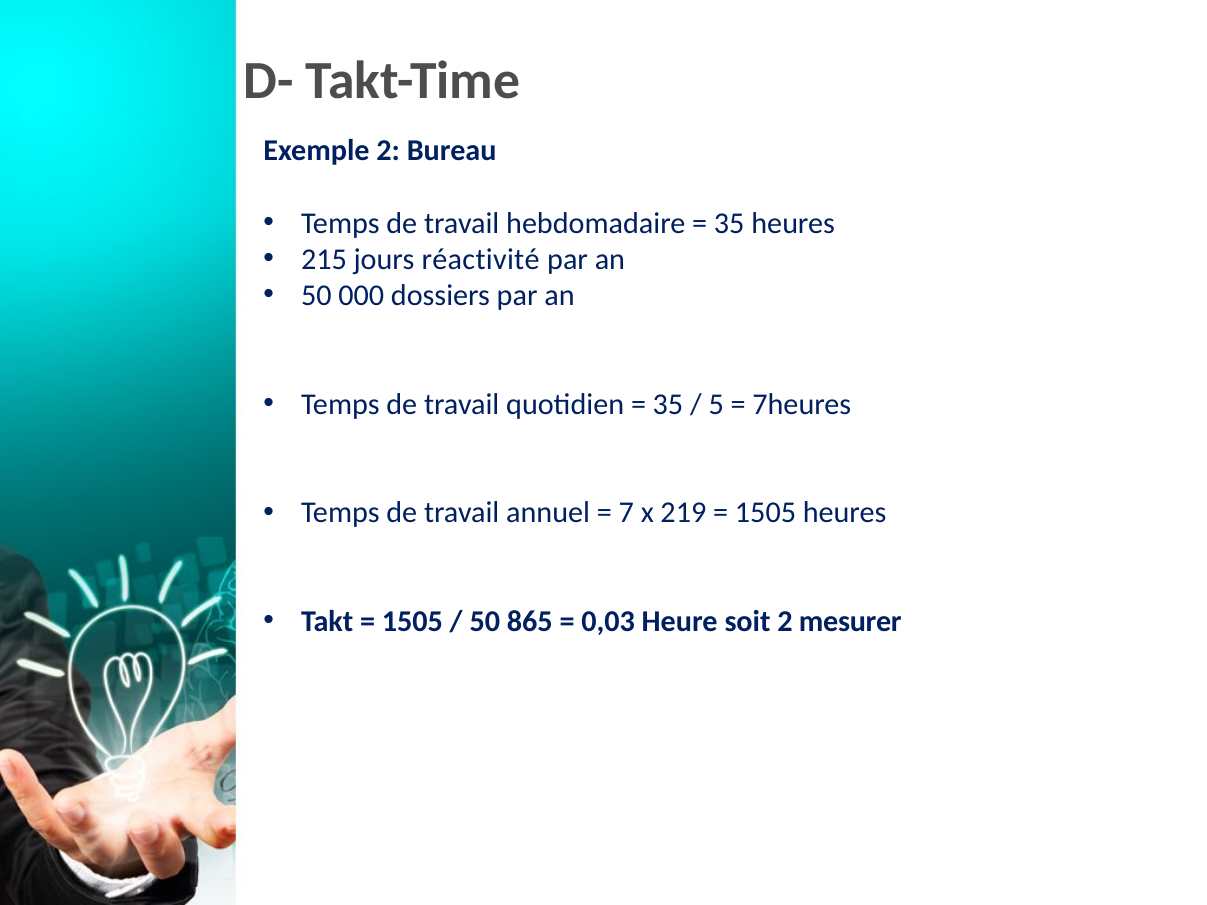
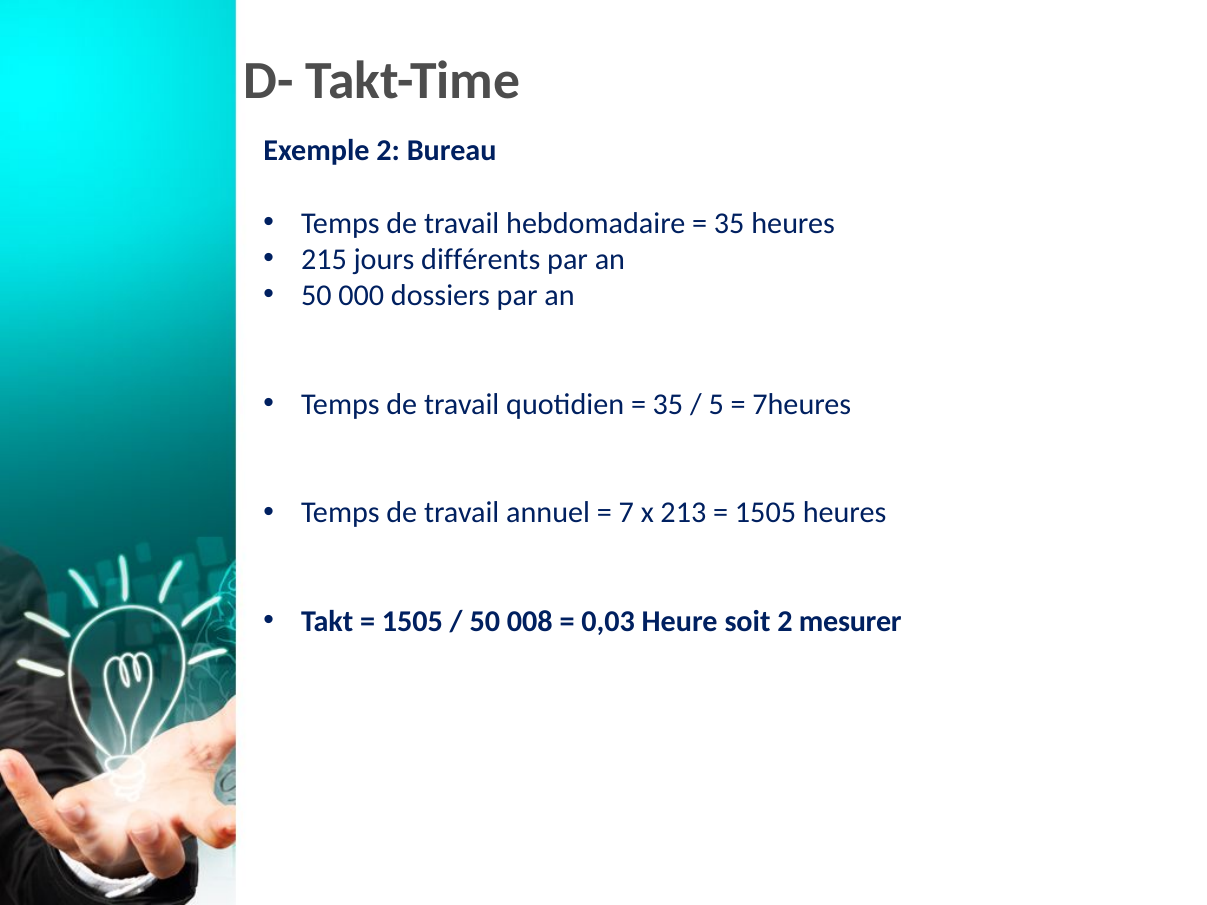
réactivité: réactivité -> différents
219: 219 -> 213
865: 865 -> 008
